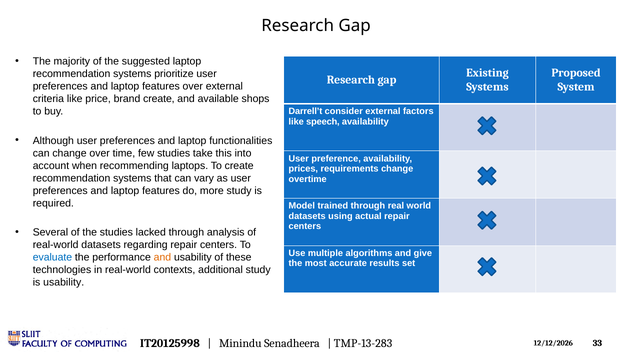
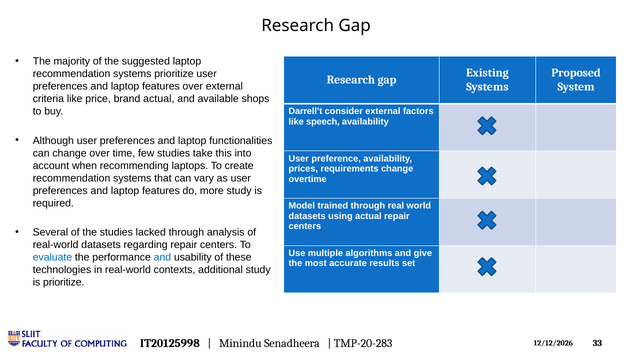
brand create: create -> actual
and at (162, 258) colour: orange -> blue
is usability: usability -> prioritize
TMP-13-283: TMP-13-283 -> TMP-20-283
